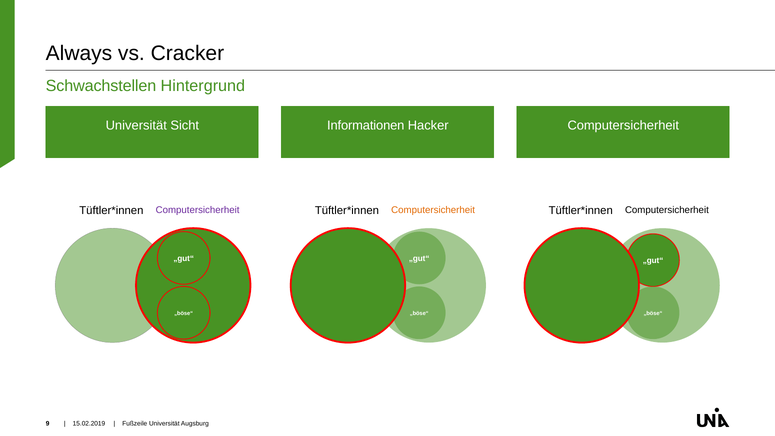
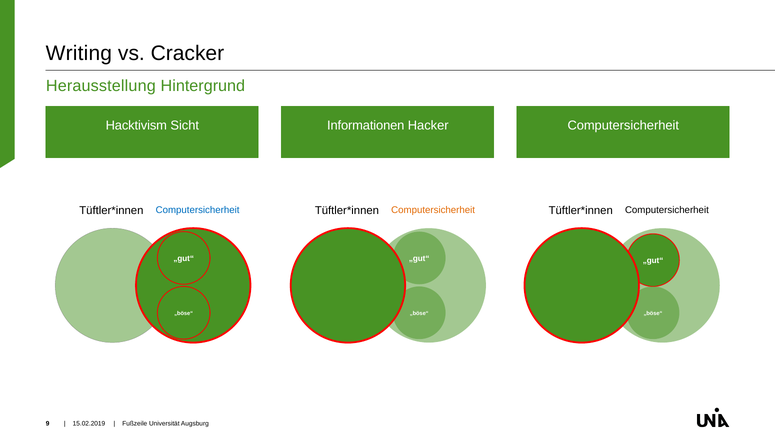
Always: Always -> Writing
Schwachstellen: Schwachstellen -> Herausstellung
Universität at (136, 125): Universität -> Hacktivism
Computersicherheit at (198, 210) colour: purple -> blue
